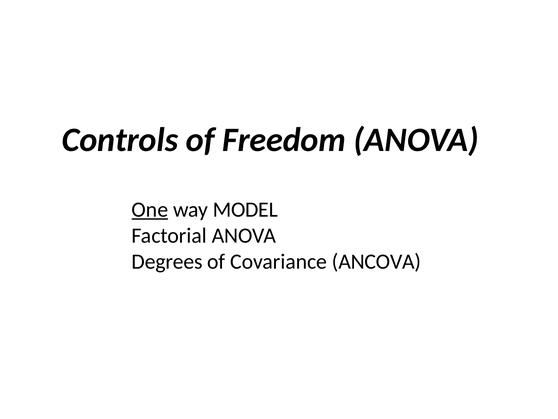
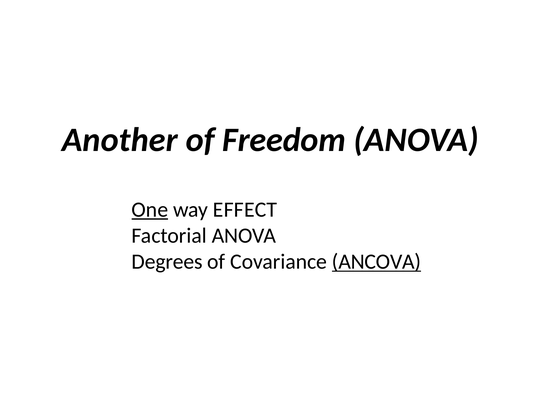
Controls: Controls -> Another
MODEL: MODEL -> EFFECT
ANCOVA underline: none -> present
